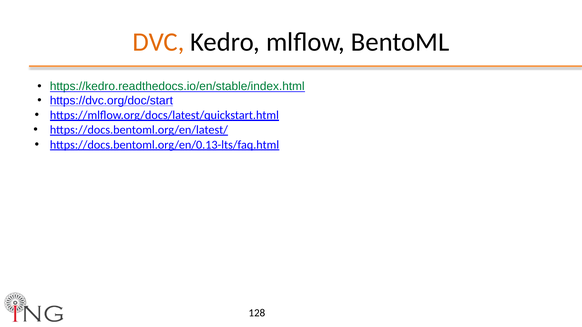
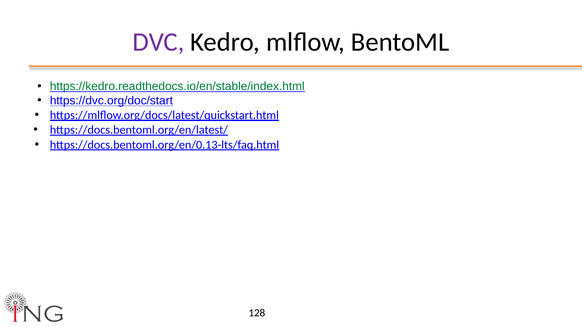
DVC colour: orange -> purple
